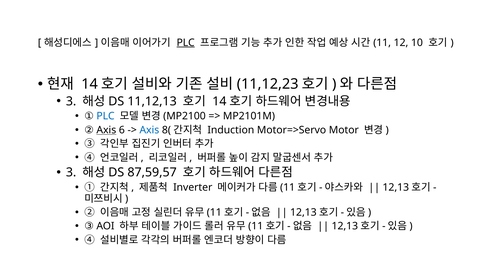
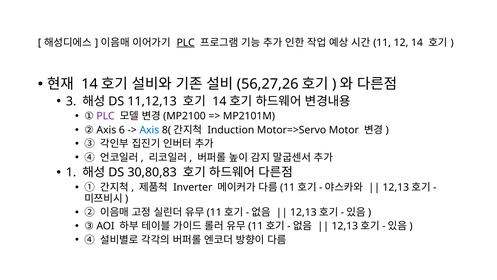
12 10: 10 -> 14
11,12,23: 11,12,23 -> 56,27,26
PLC at (106, 116) colour: blue -> purple
Axis at (106, 130) underline: present -> none
3 at (71, 172): 3 -> 1
87,59,57: 87,59,57 -> 30,80,83
